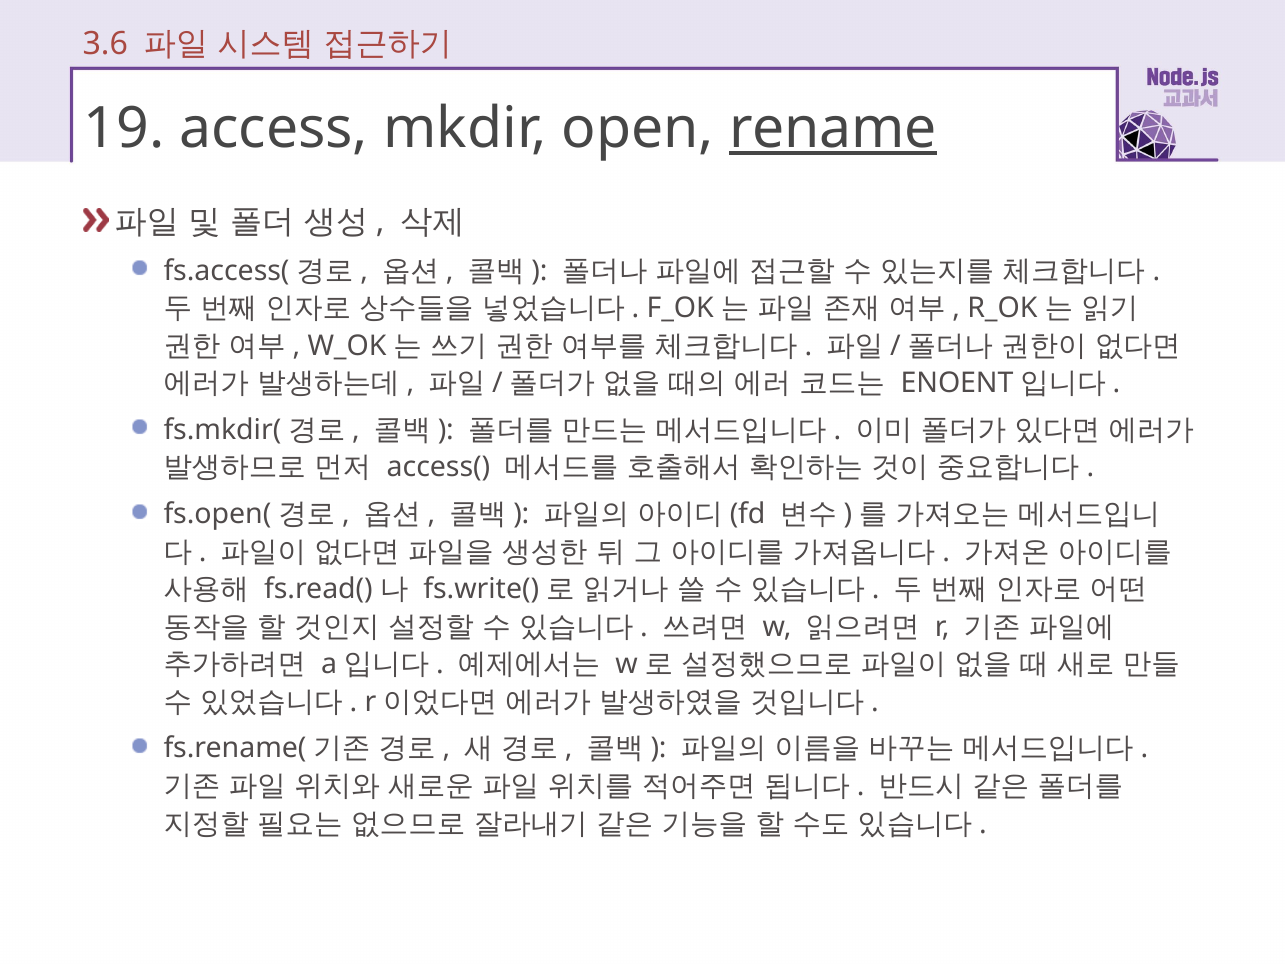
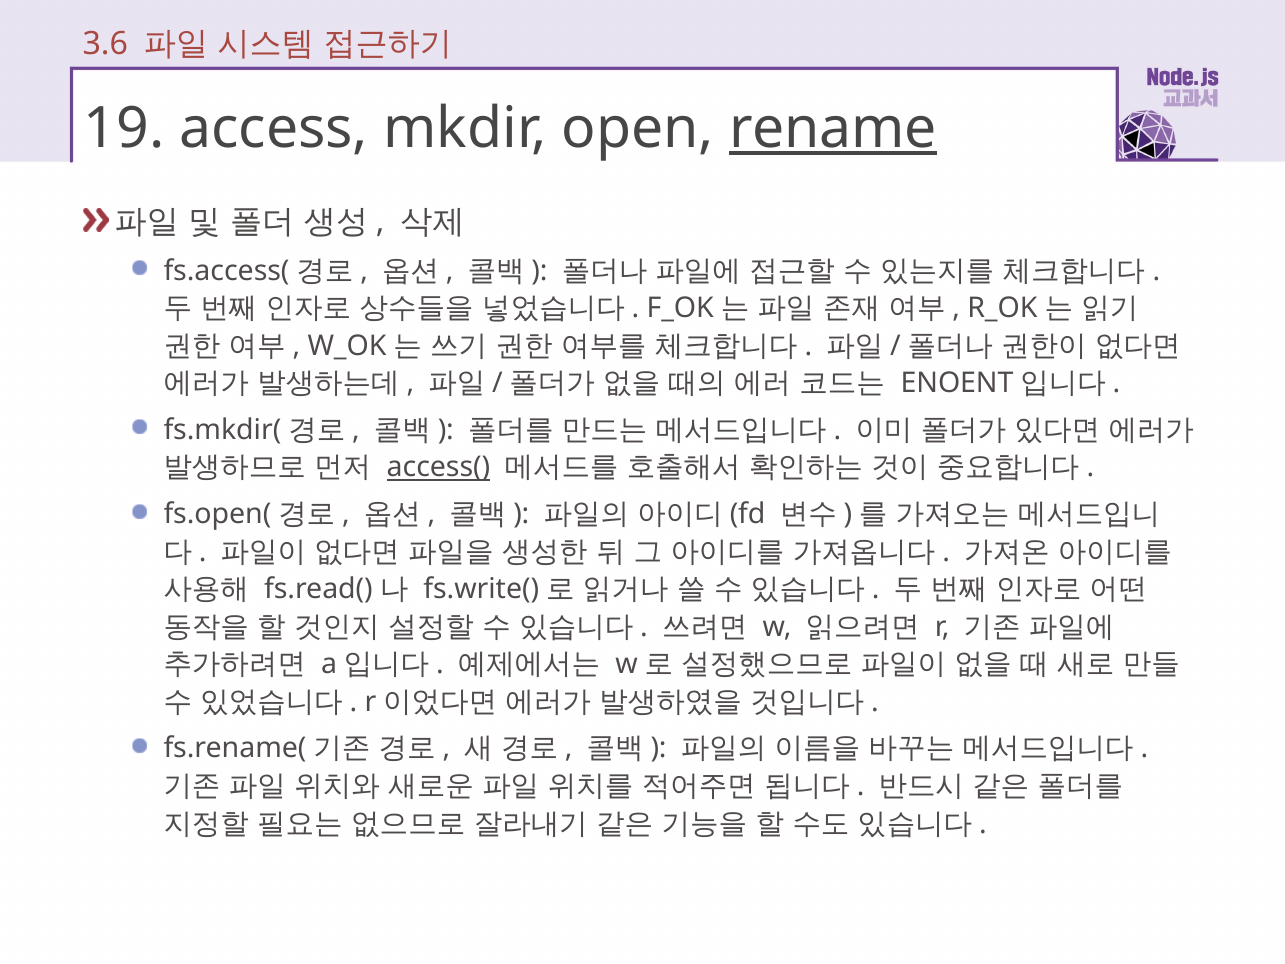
access( underline: none -> present
